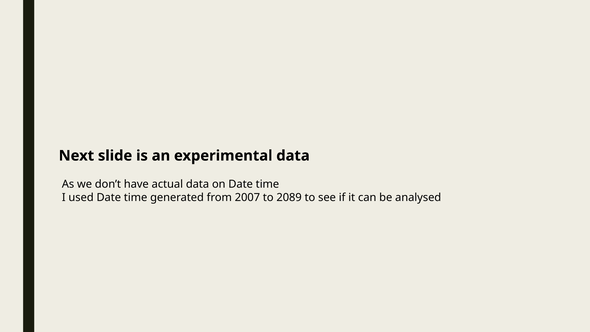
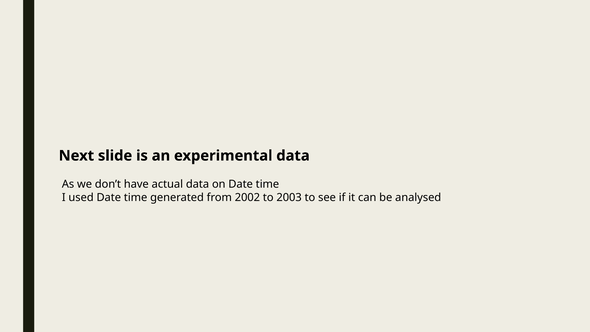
2007: 2007 -> 2002
2089: 2089 -> 2003
